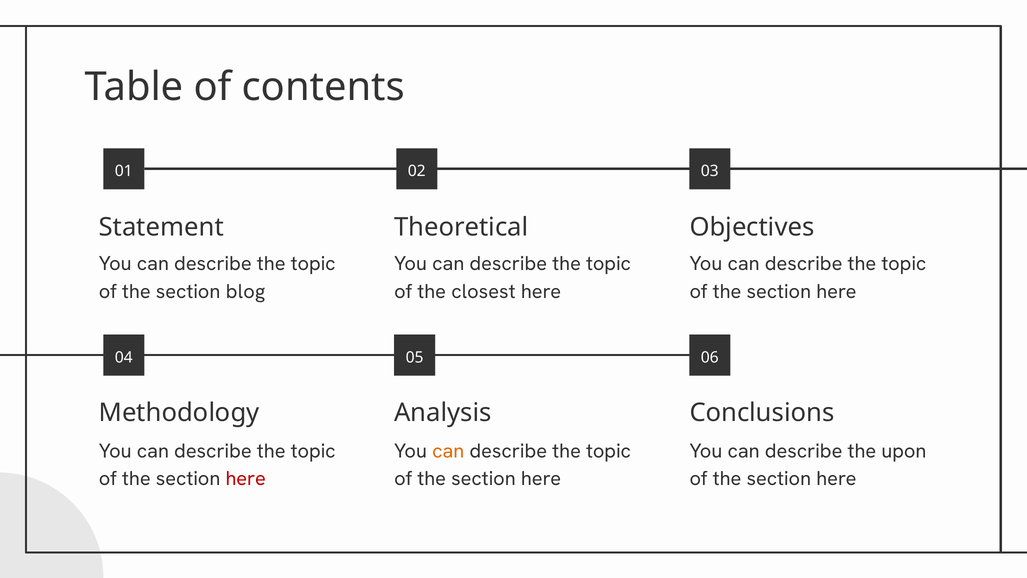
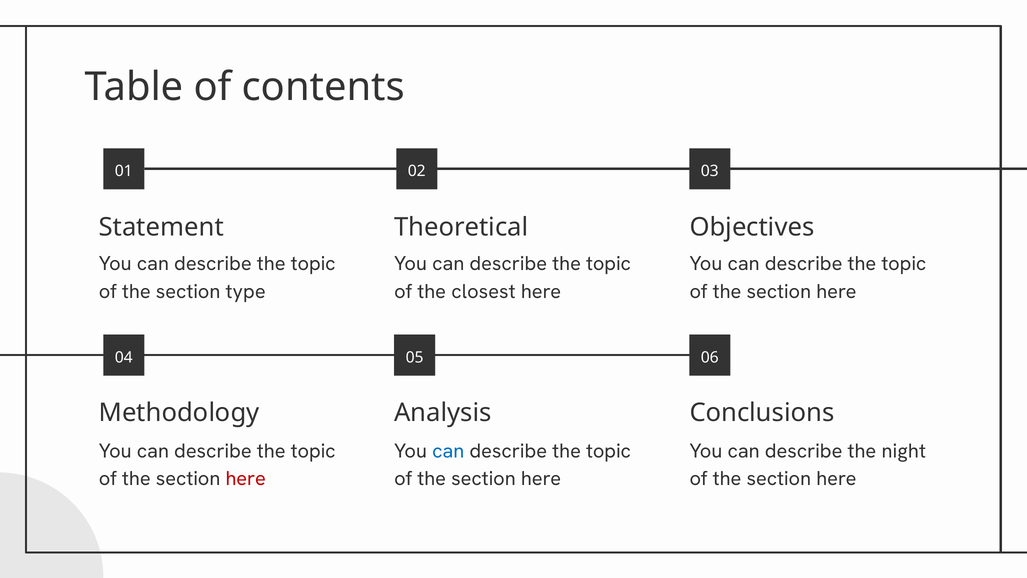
blog: blog -> type
can at (448, 451) colour: orange -> blue
upon: upon -> night
